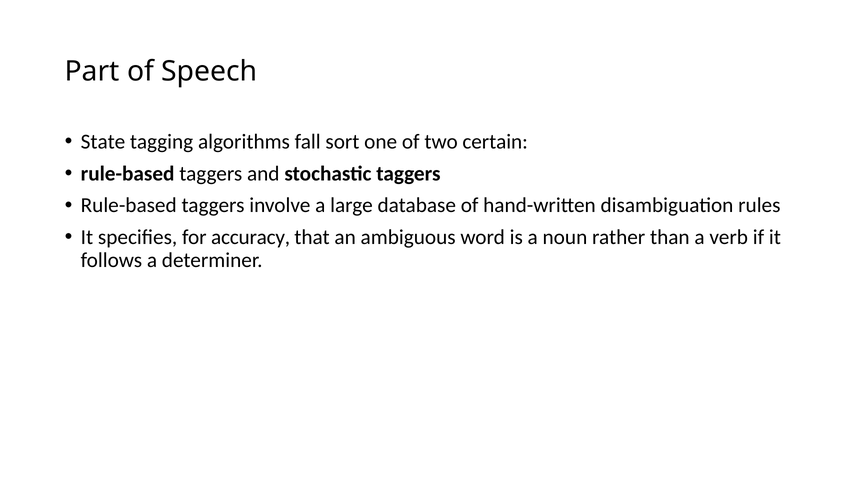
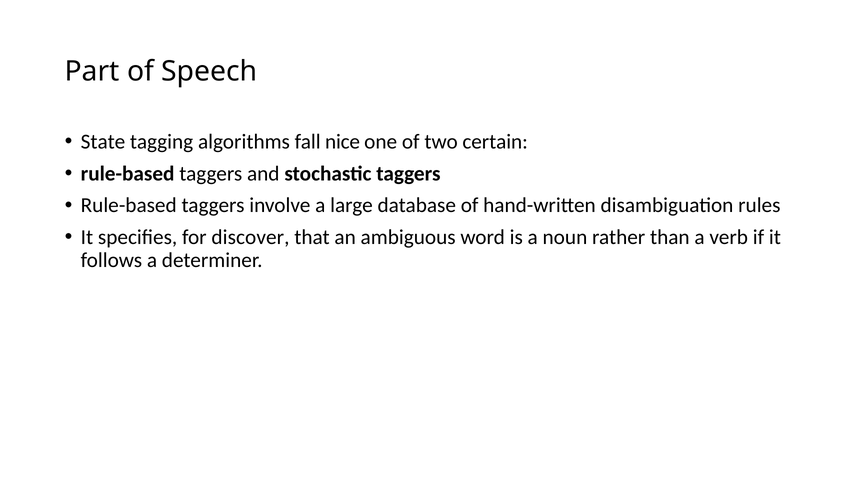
sort: sort -> nice
accuracy: accuracy -> discover
